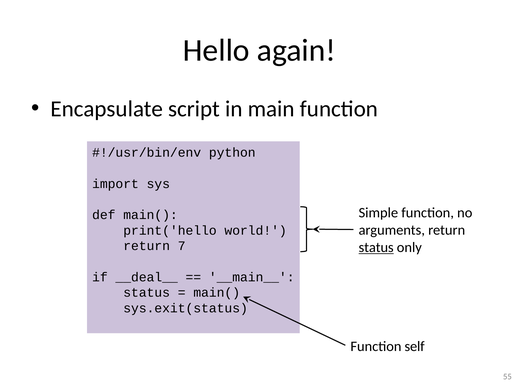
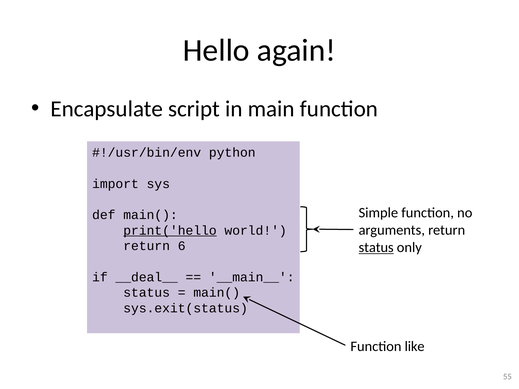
print('hello underline: none -> present
7: 7 -> 6
self: self -> like
